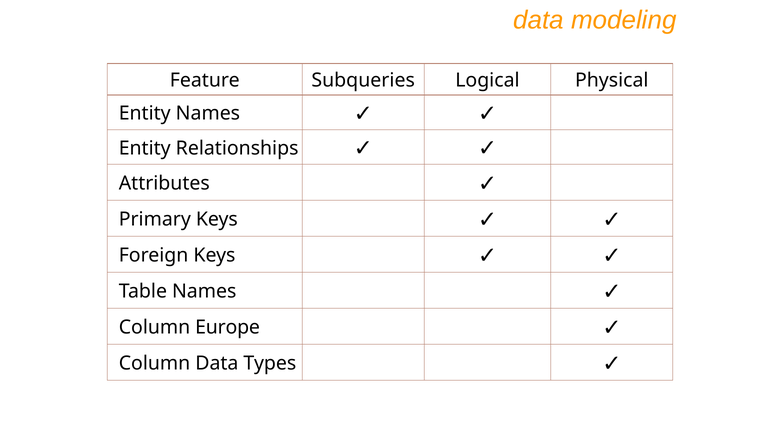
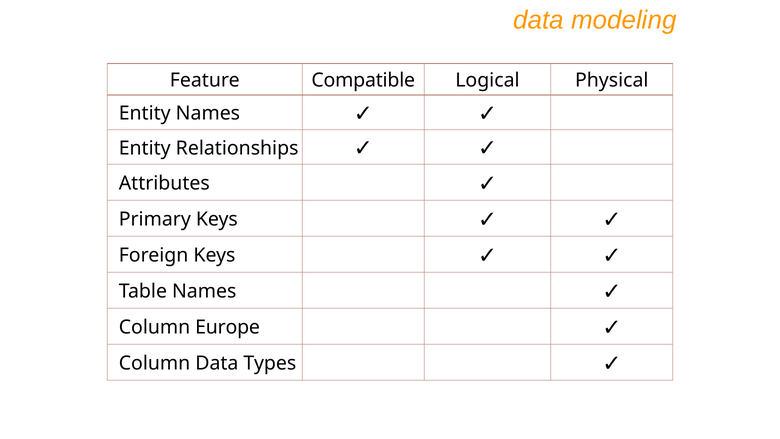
Subqueries: Subqueries -> Compatible
